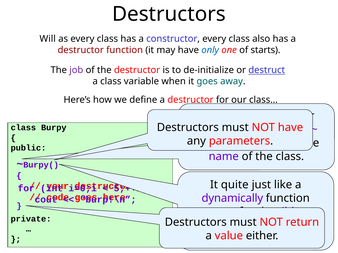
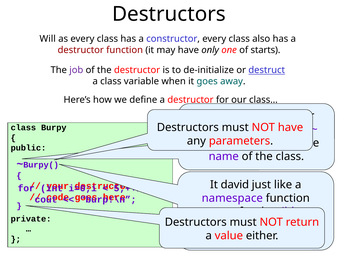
only colour: blue -> black
quite: quite -> david
dynamically: dynamically -> namespace
